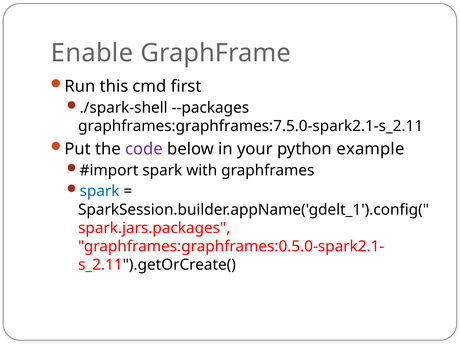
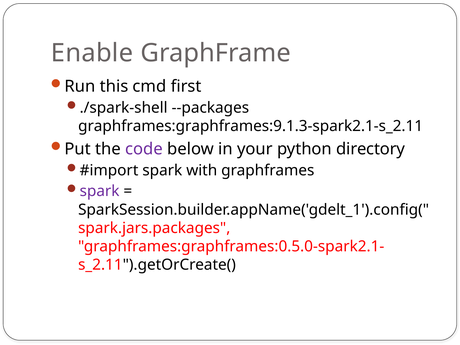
graphframes:graphframes:7.5.0-spark2.1-s_2.11: graphframes:graphframes:7.5.0-spark2.1-s_2.11 -> graphframes:graphframes:9.1.3-spark2.1-s_2.11
example: example -> directory
spark at (100, 191) colour: blue -> purple
